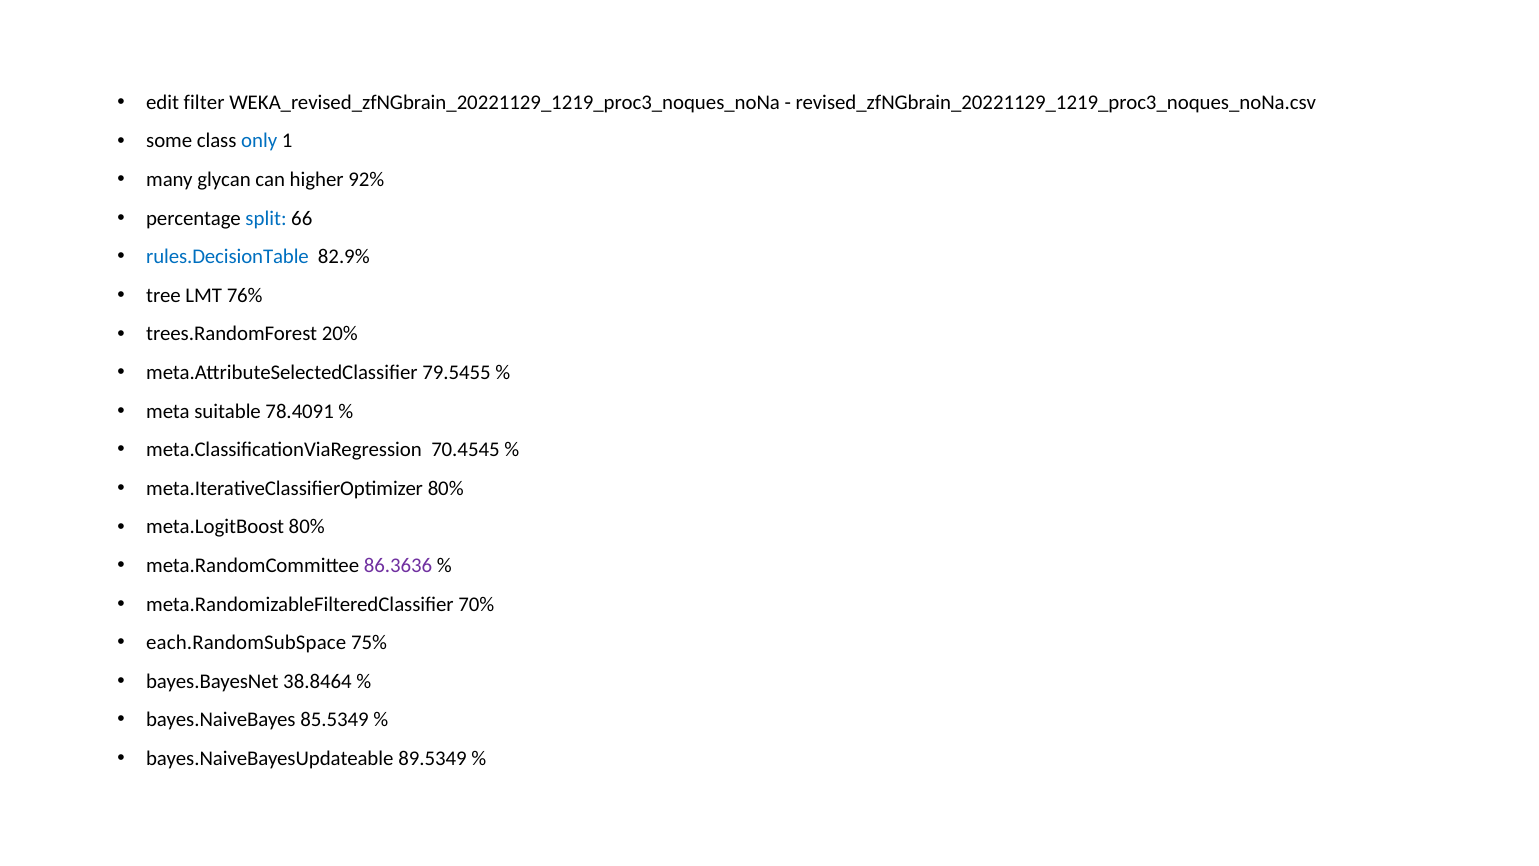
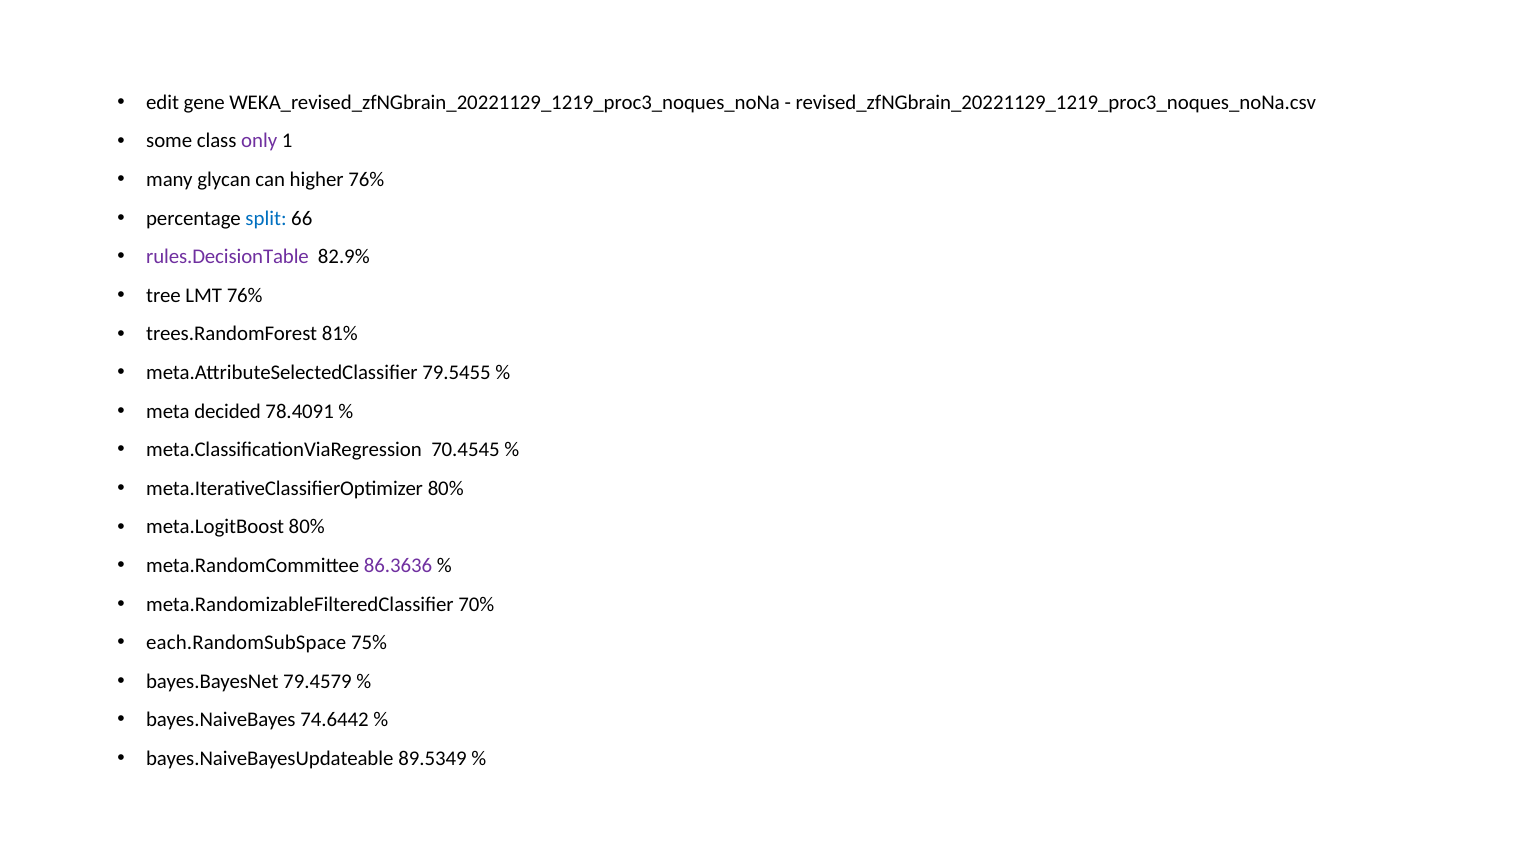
filter: filter -> gene
only colour: blue -> purple
higher 92%: 92% -> 76%
rules.DecisionTable colour: blue -> purple
20%: 20% -> 81%
suitable: suitable -> decided
38.8464: 38.8464 -> 79.4579
85.5349: 85.5349 -> 74.6442
